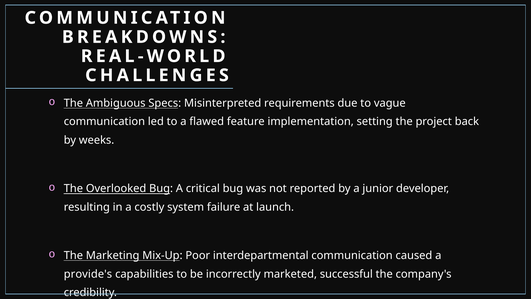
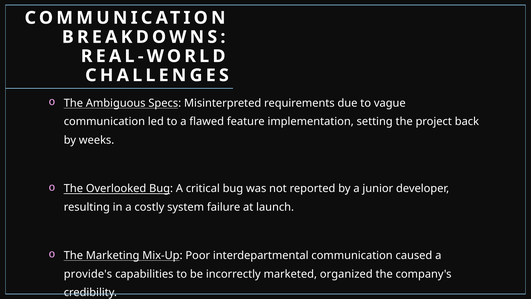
successful: successful -> organized
